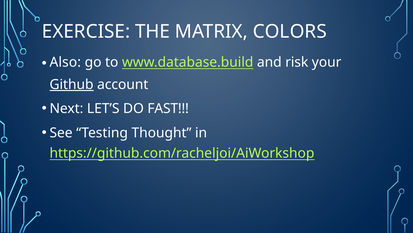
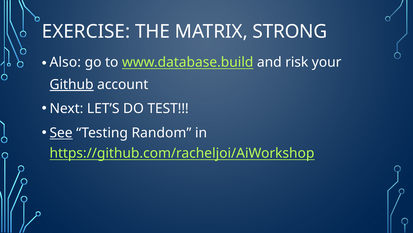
COLORS: COLORS -> STRONG
FAST: FAST -> TEST
See underline: none -> present
Thought: Thought -> Random
